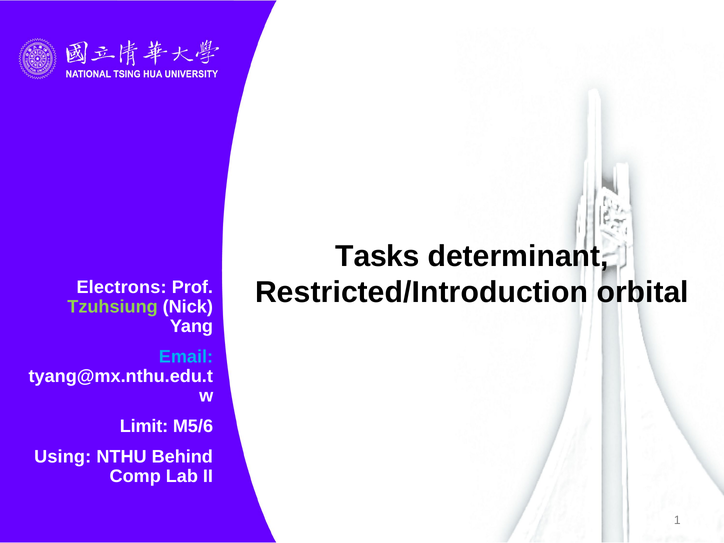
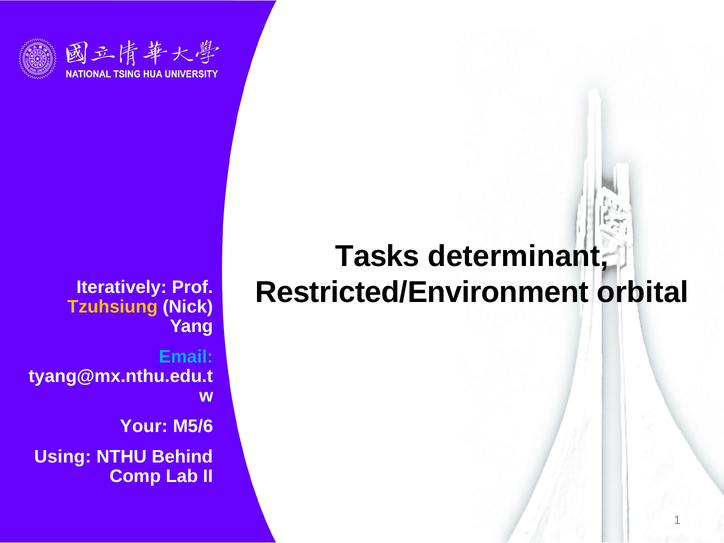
Restricted/Introduction: Restricted/Introduction -> Restricted/Environment
Electrons: Electrons -> Iteratively
Tzuhsiung colour: light green -> yellow
Limit: Limit -> Your
